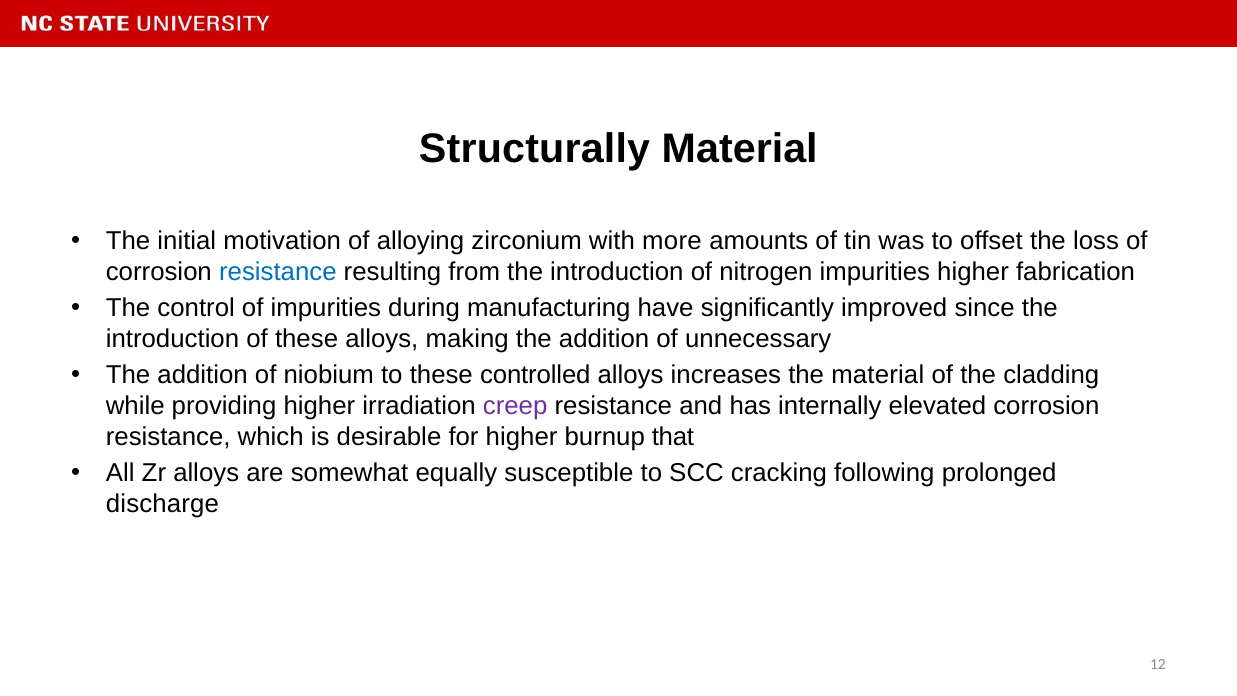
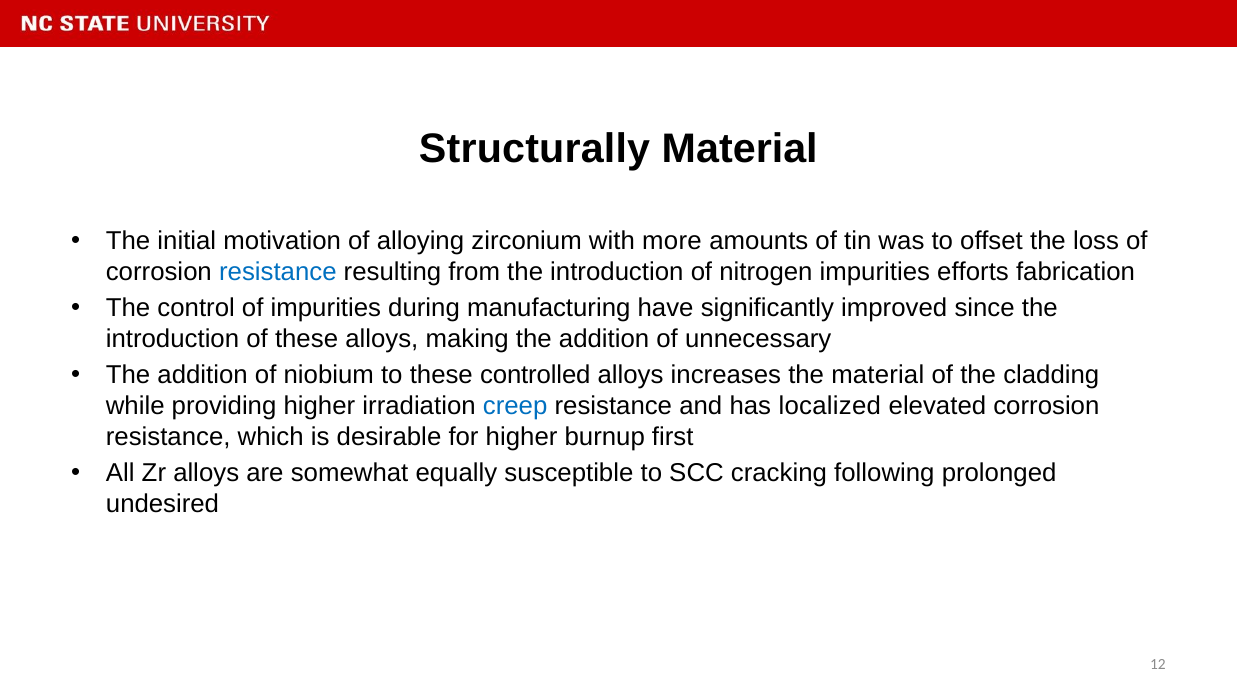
impurities higher: higher -> efforts
creep colour: purple -> blue
internally: internally -> localized
that: that -> first
discharge: discharge -> undesired
